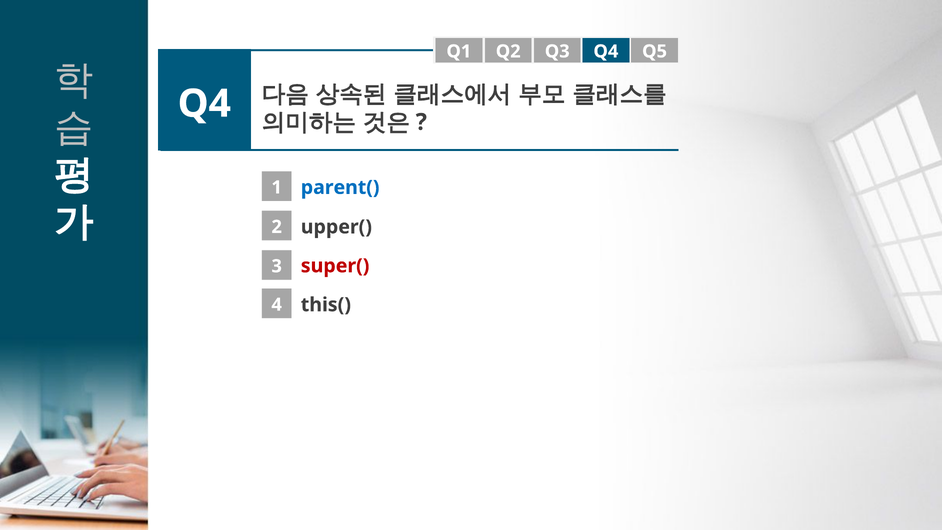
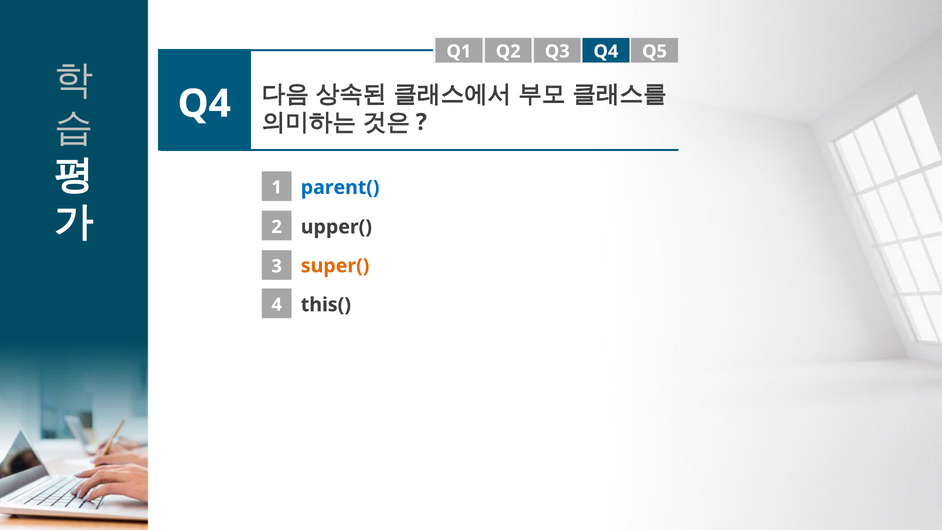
super( colour: red -> orange
